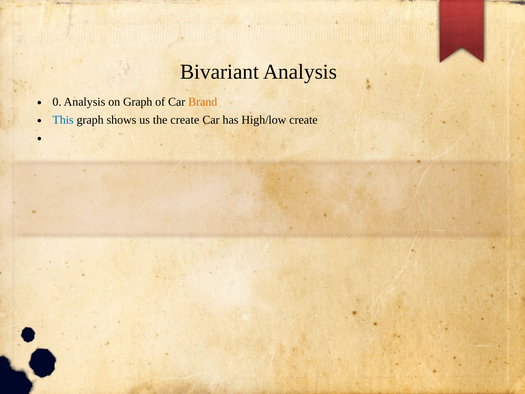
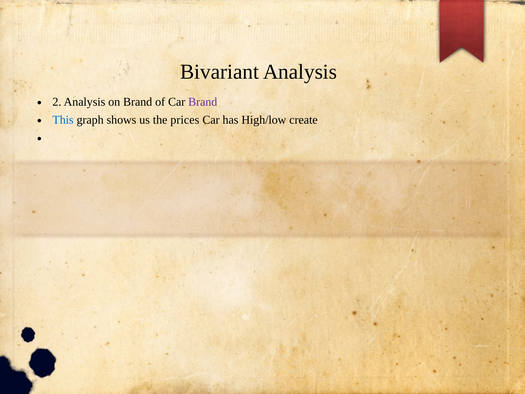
0: 0 -> 2
on Graph: Graph -> Brand
Brand at (203, 102) colour: orange -> purple
the create: create -> prices
